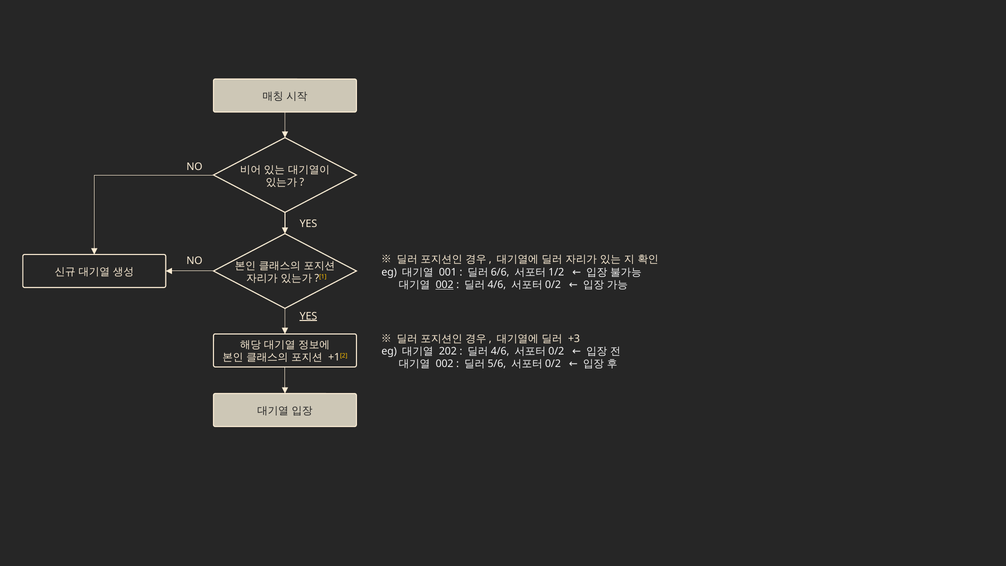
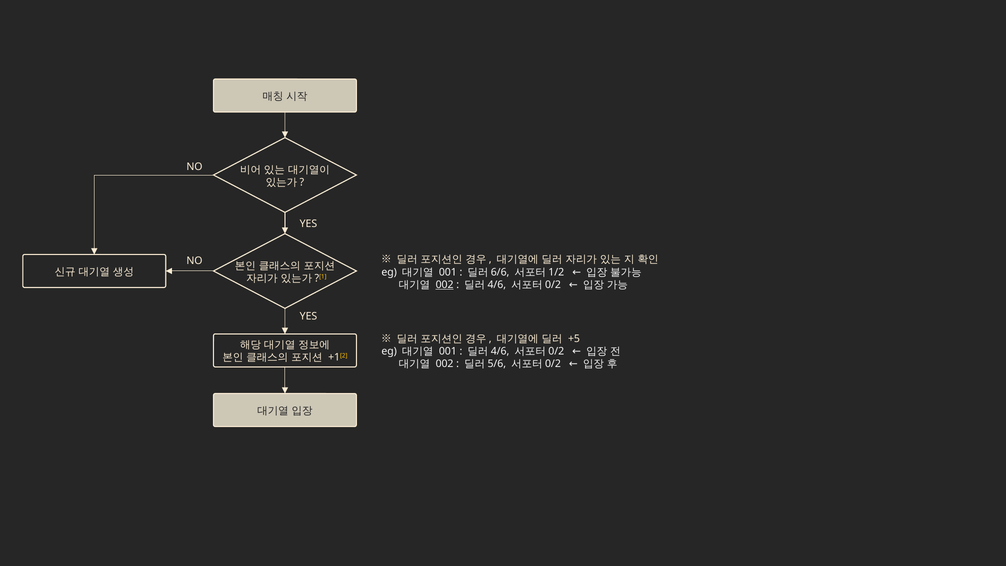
YES at (308, 316) underline: present -> none
+3: +3 -> +5
202 at (448, 351): 202 -> 001
